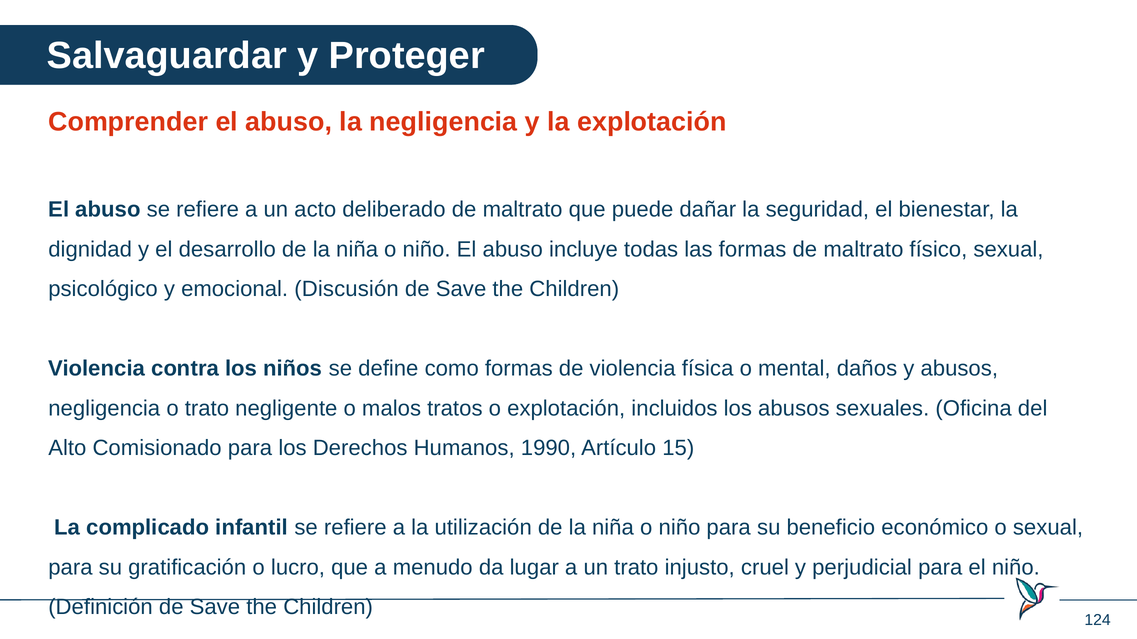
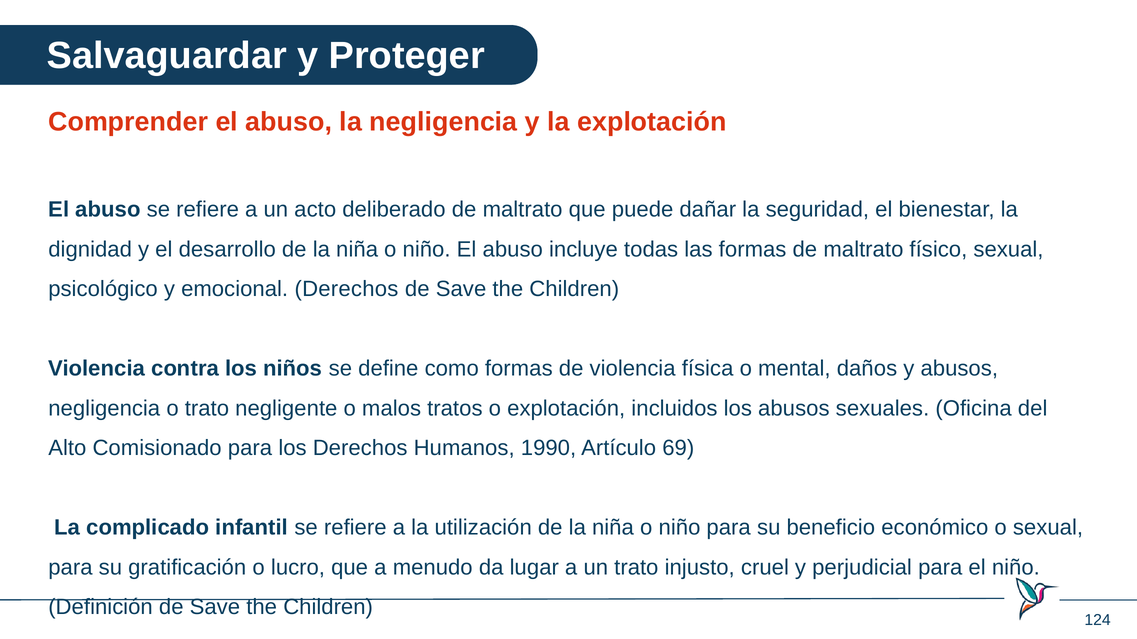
emocional Discusión: Discusión -> Derechos
15: 15 -> 69
